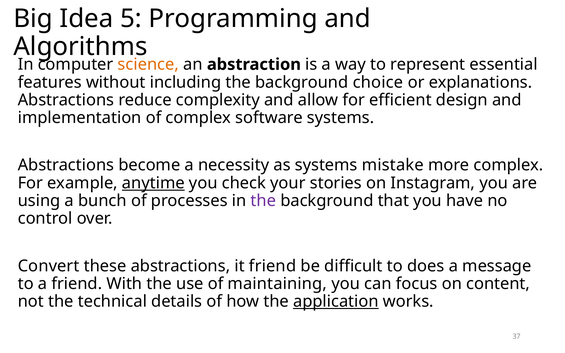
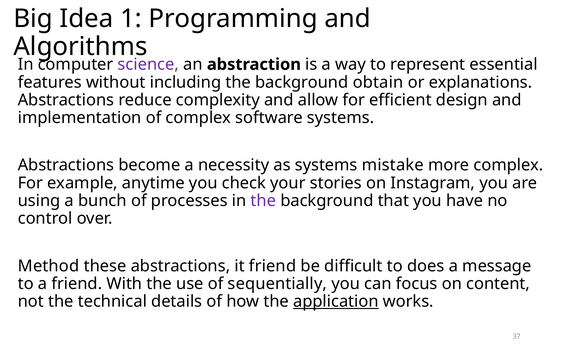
5: 5 -> 1
science colour: orange -> purple
choice: choice -> obtain
anytime underline: present -> none
Convert: Convert -> Method
maintaining: maintaining -> sequentially
